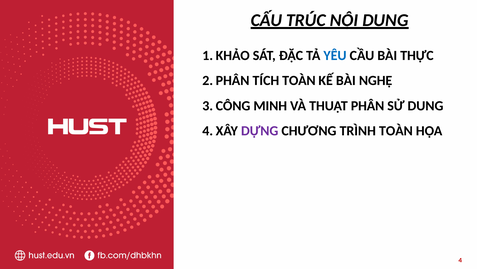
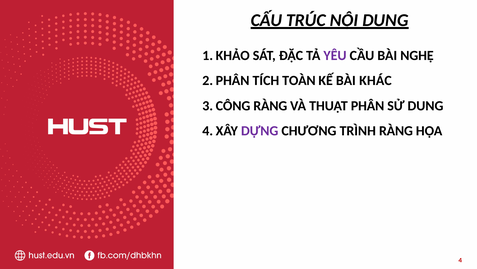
YÊU colour: blue -> purple
THỰC: THỰC -> NGHỆ
NGHỆ: NGHỆ -> KHÁC
MINH at (270, 105): MINH -> RÀNG
TRÌNH TOÀN: TOÀN -> RÀNG
